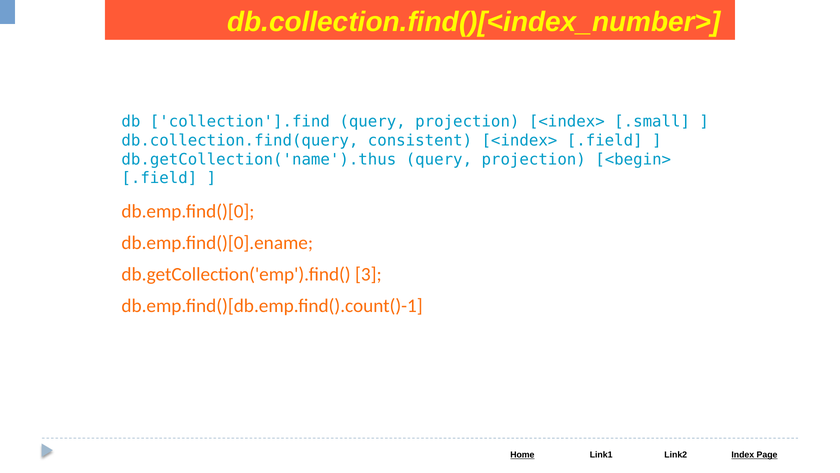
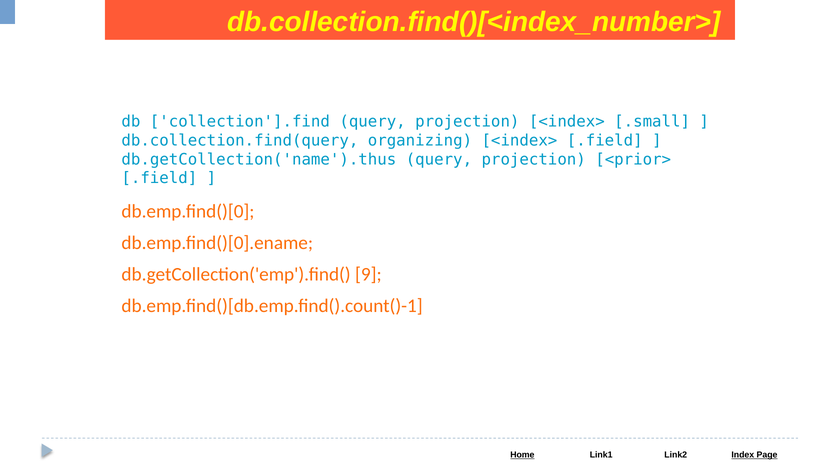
consistent: consistent -> organizing
<begin>: <begin> -> <prior>
3: 3 -> 9
